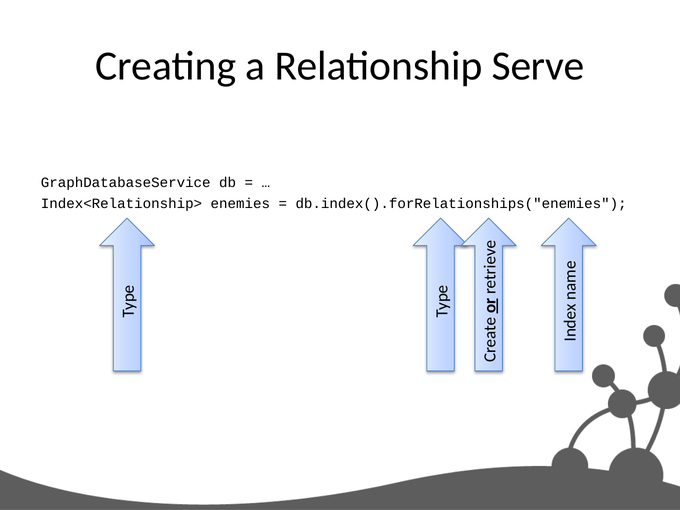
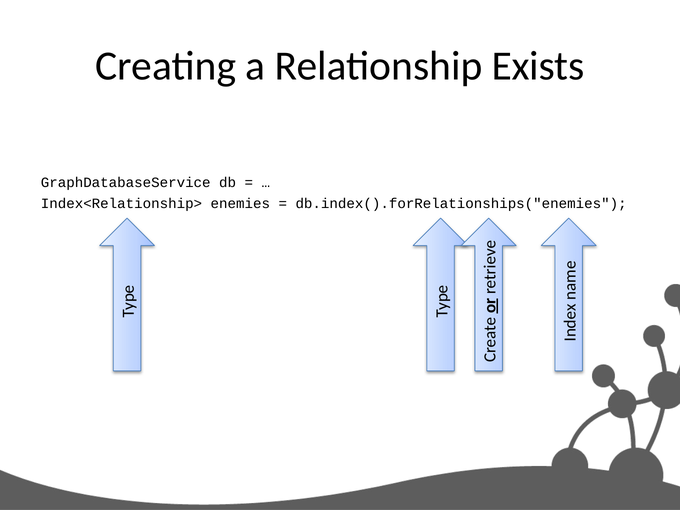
Serve: Serve -> Exists
